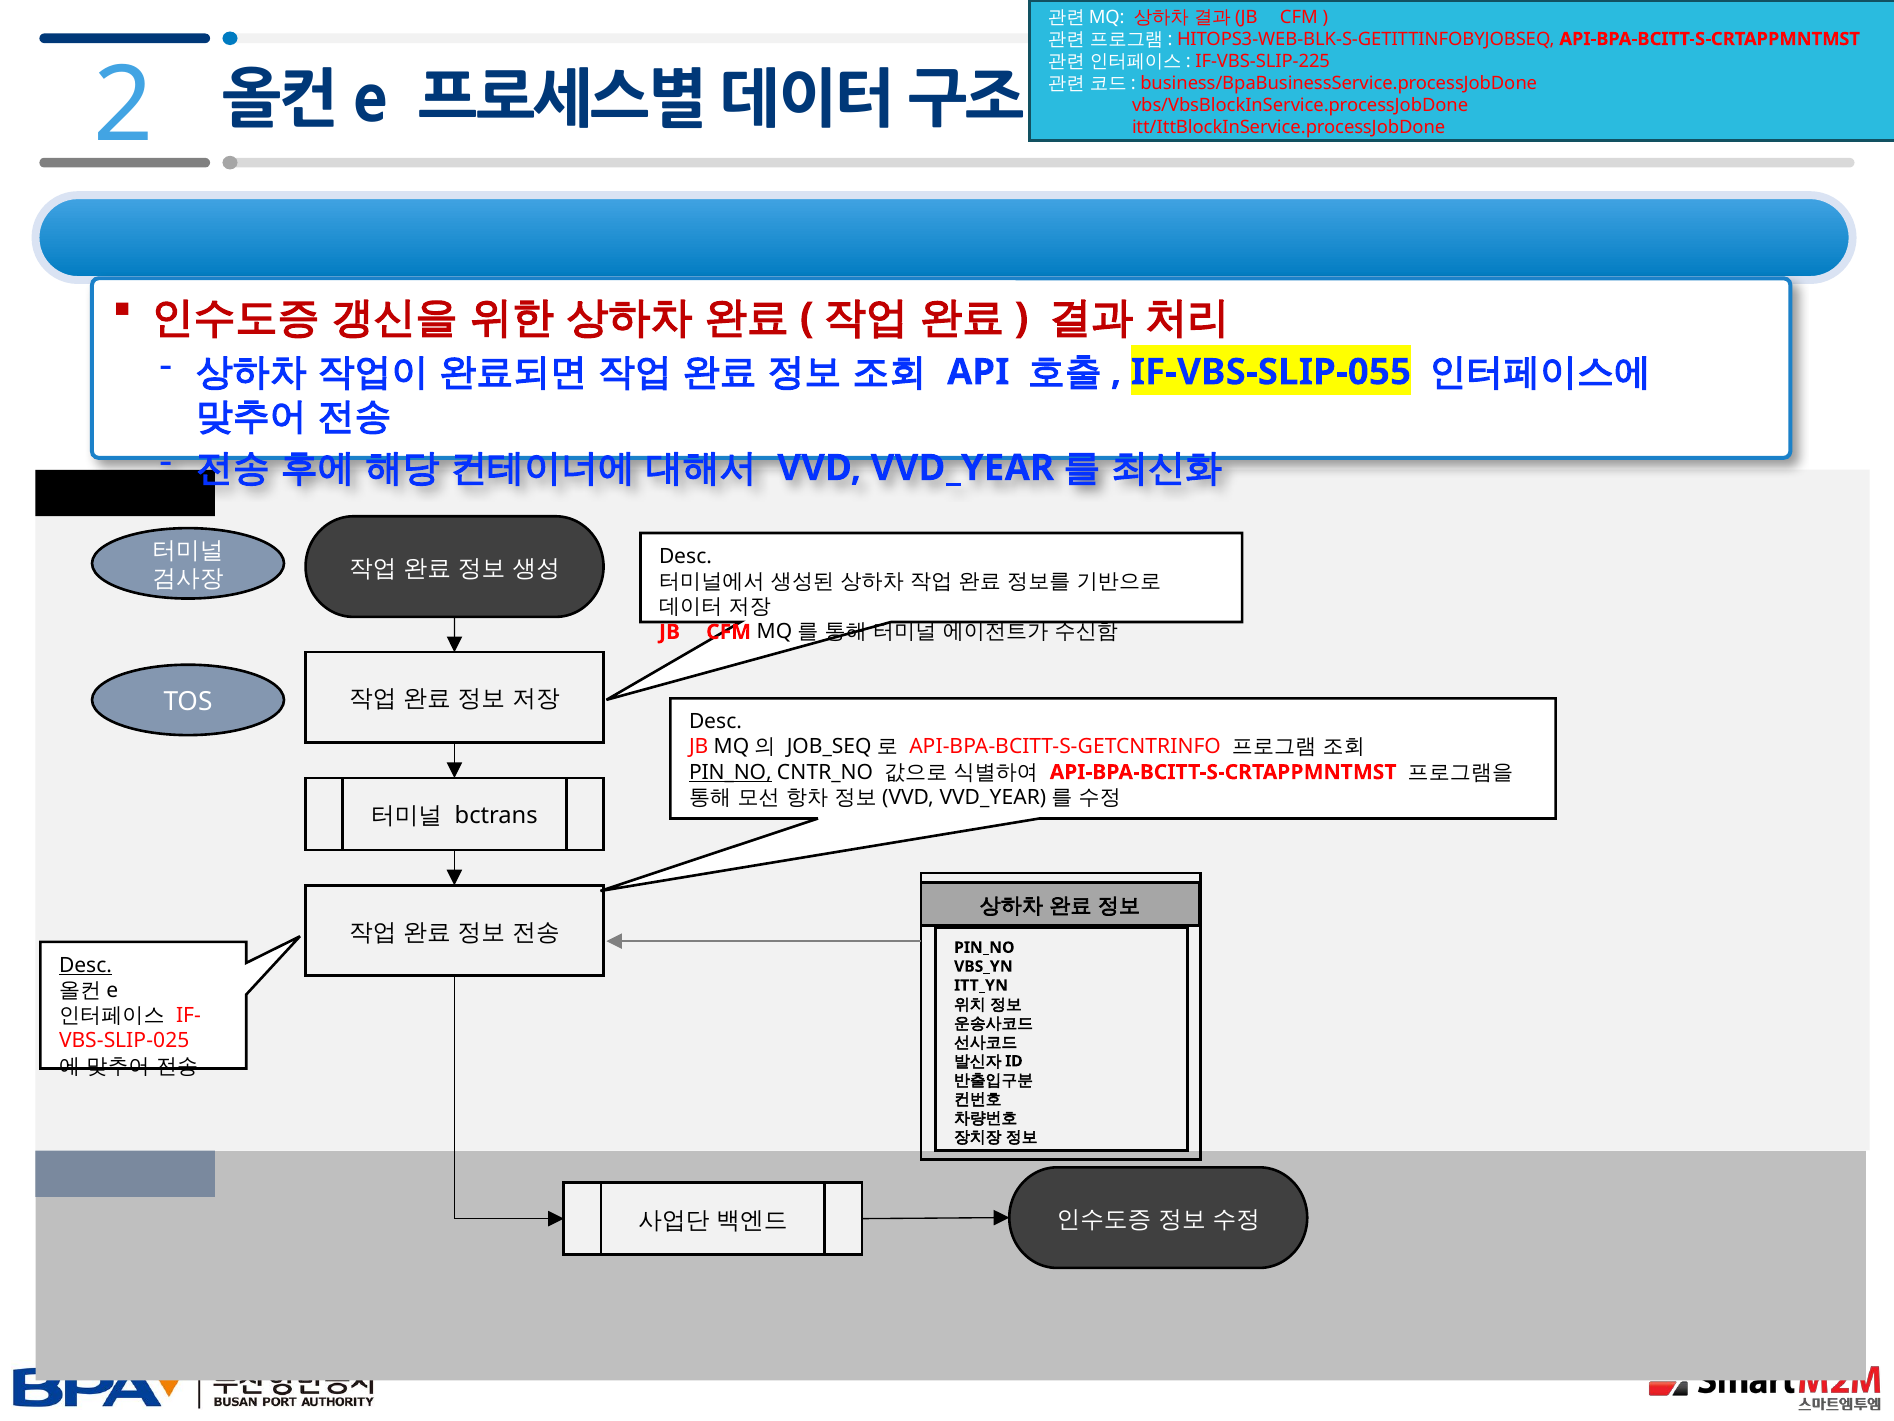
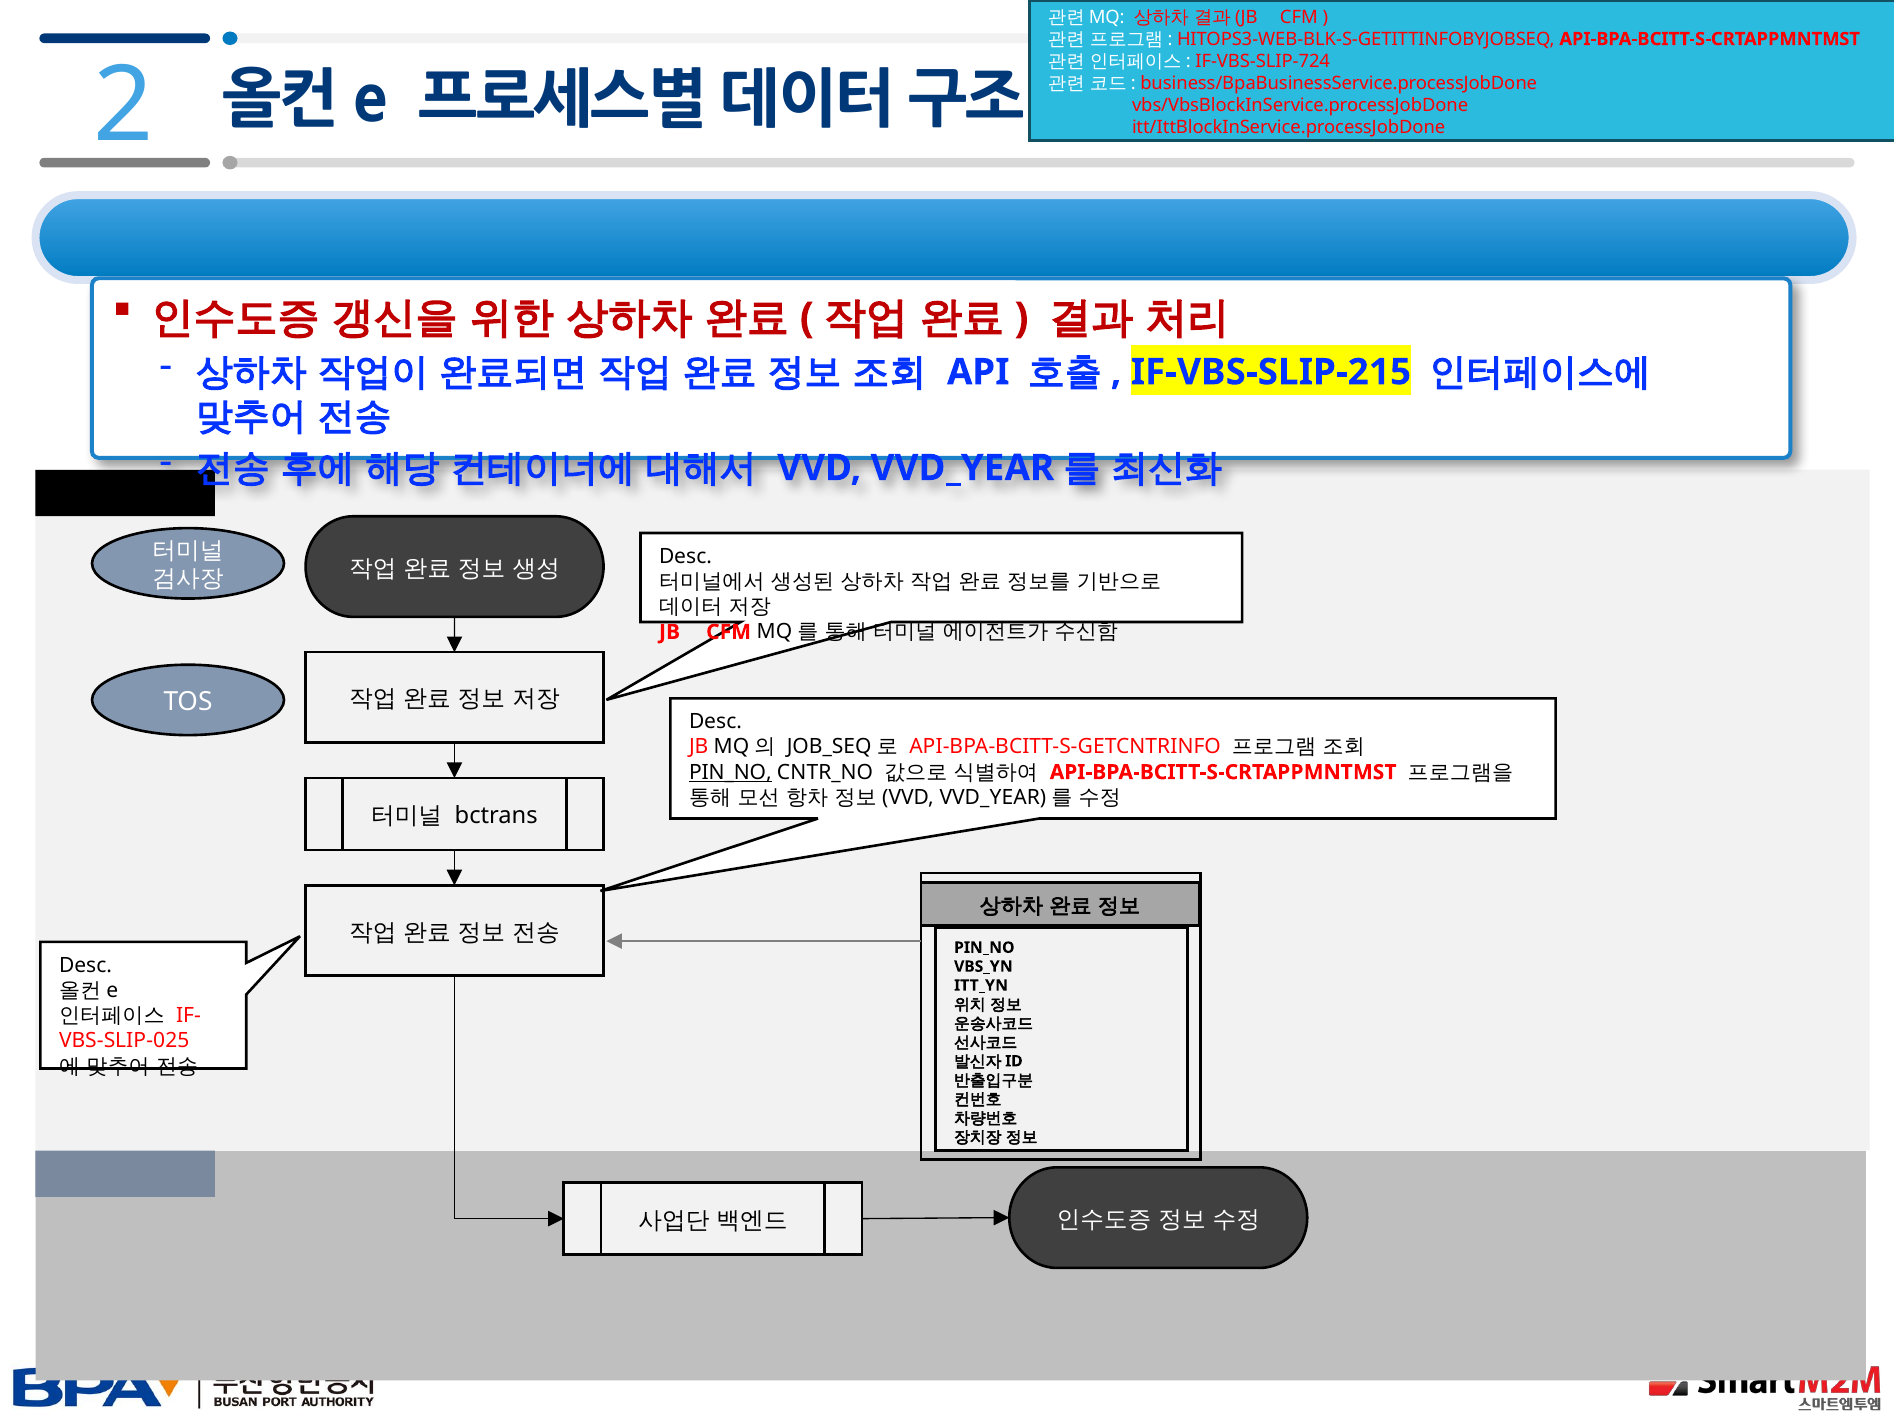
IF-VBS-SLIP-225: IF-VBS-SLIP-225 -> IF-VBS-SLIP-724
IF-VBS-SLIP-055: IF-VBS-SLIP-055 -> IF-VBS-SLIP-215
Desc at (86, 965) underline: present -> none
